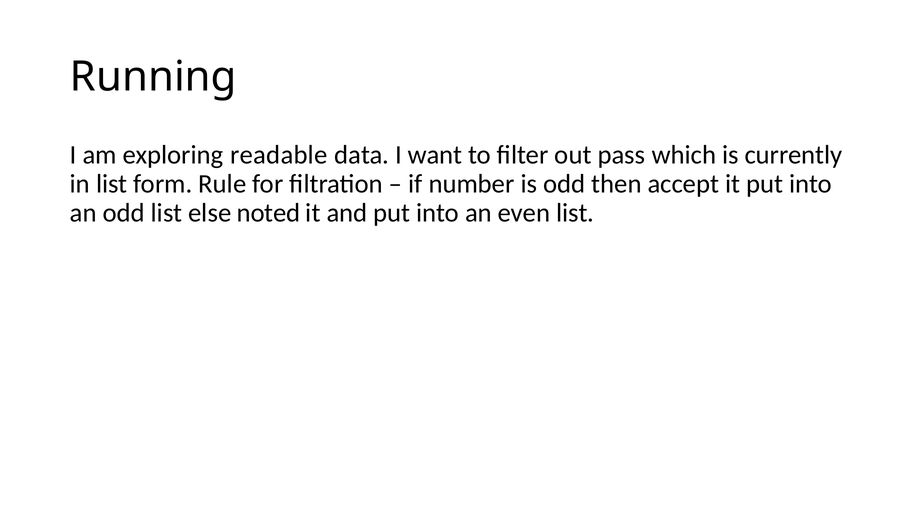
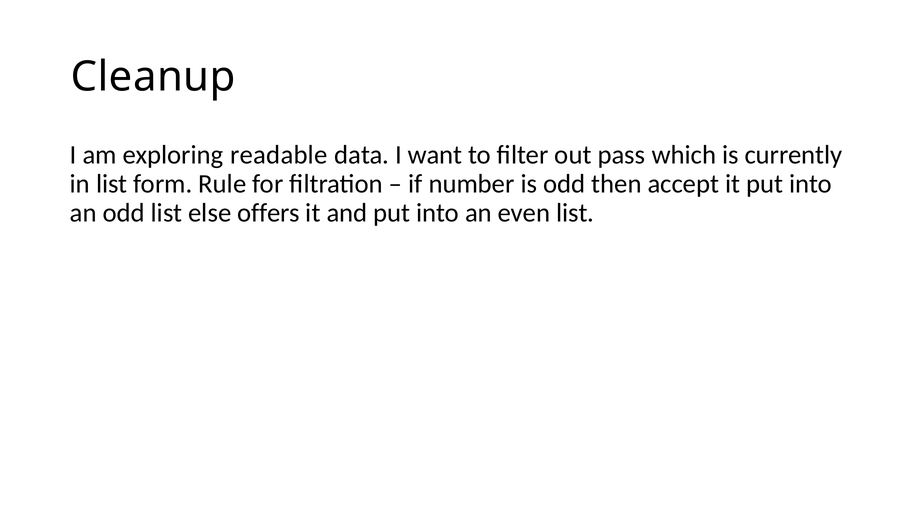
Running: Running -> Cleanup
noted: noted -> offers
